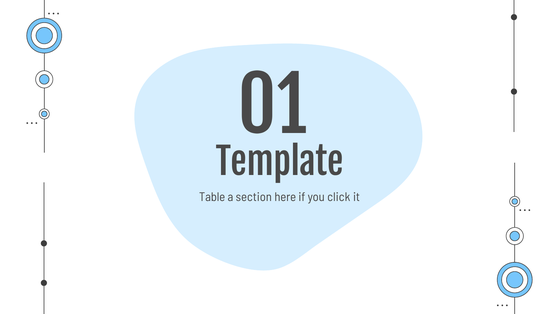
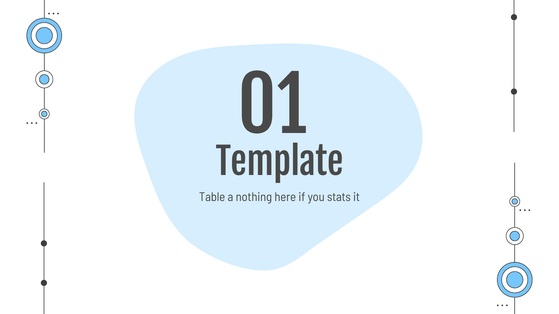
section: section -> nothing
click: click -> stats
